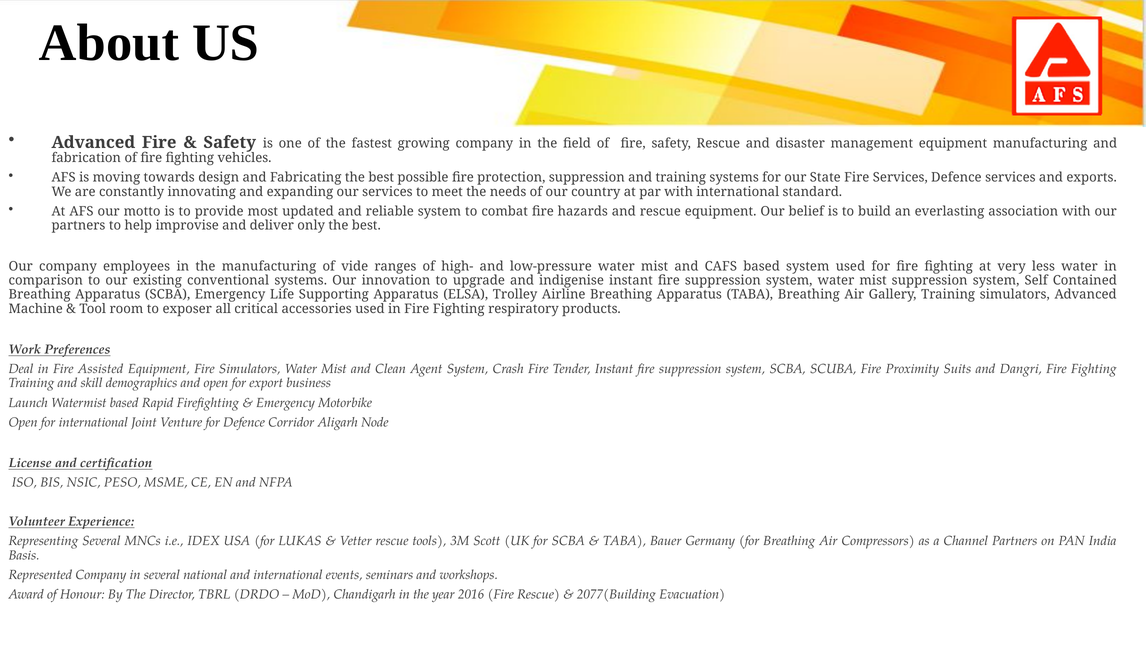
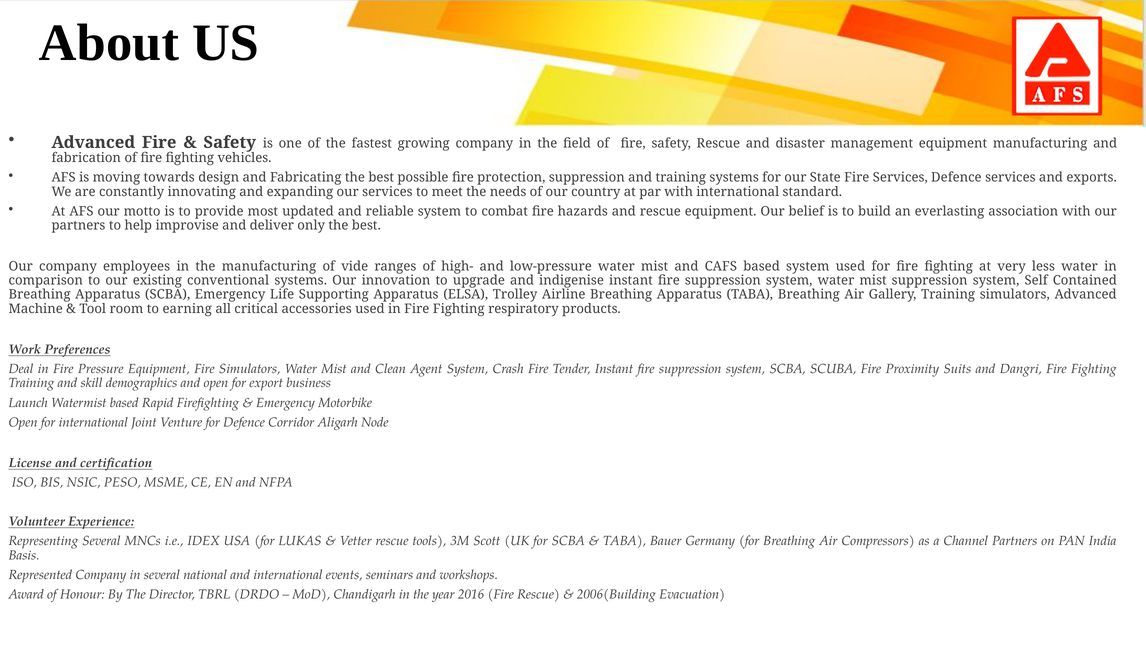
exposer: exposer -> earning
Assisted: Assisted -> Pressure
2077(Building: 2077(Building -> 2006(Building
